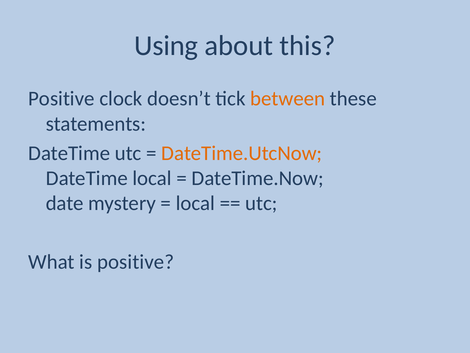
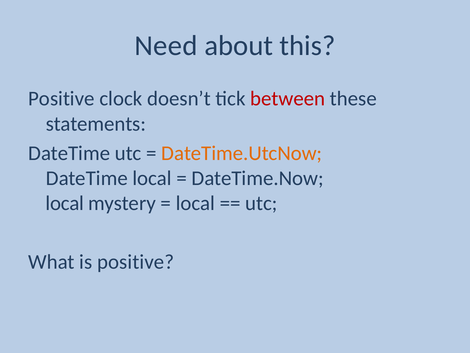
Using: Using -> Need
between colour: orange -> red
date at (65, 203): date -> local
